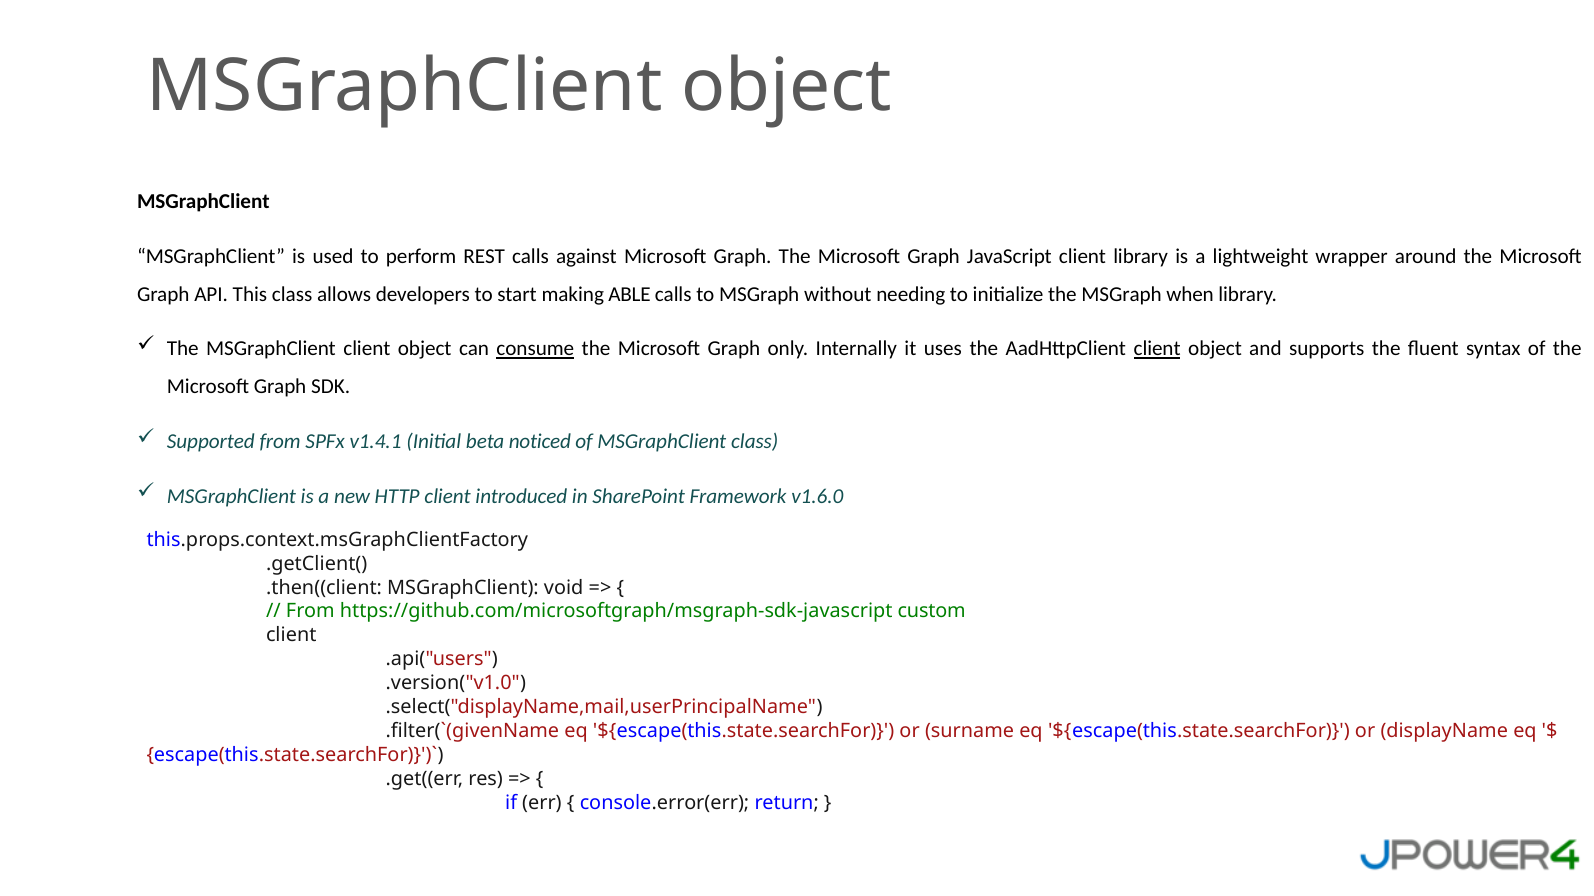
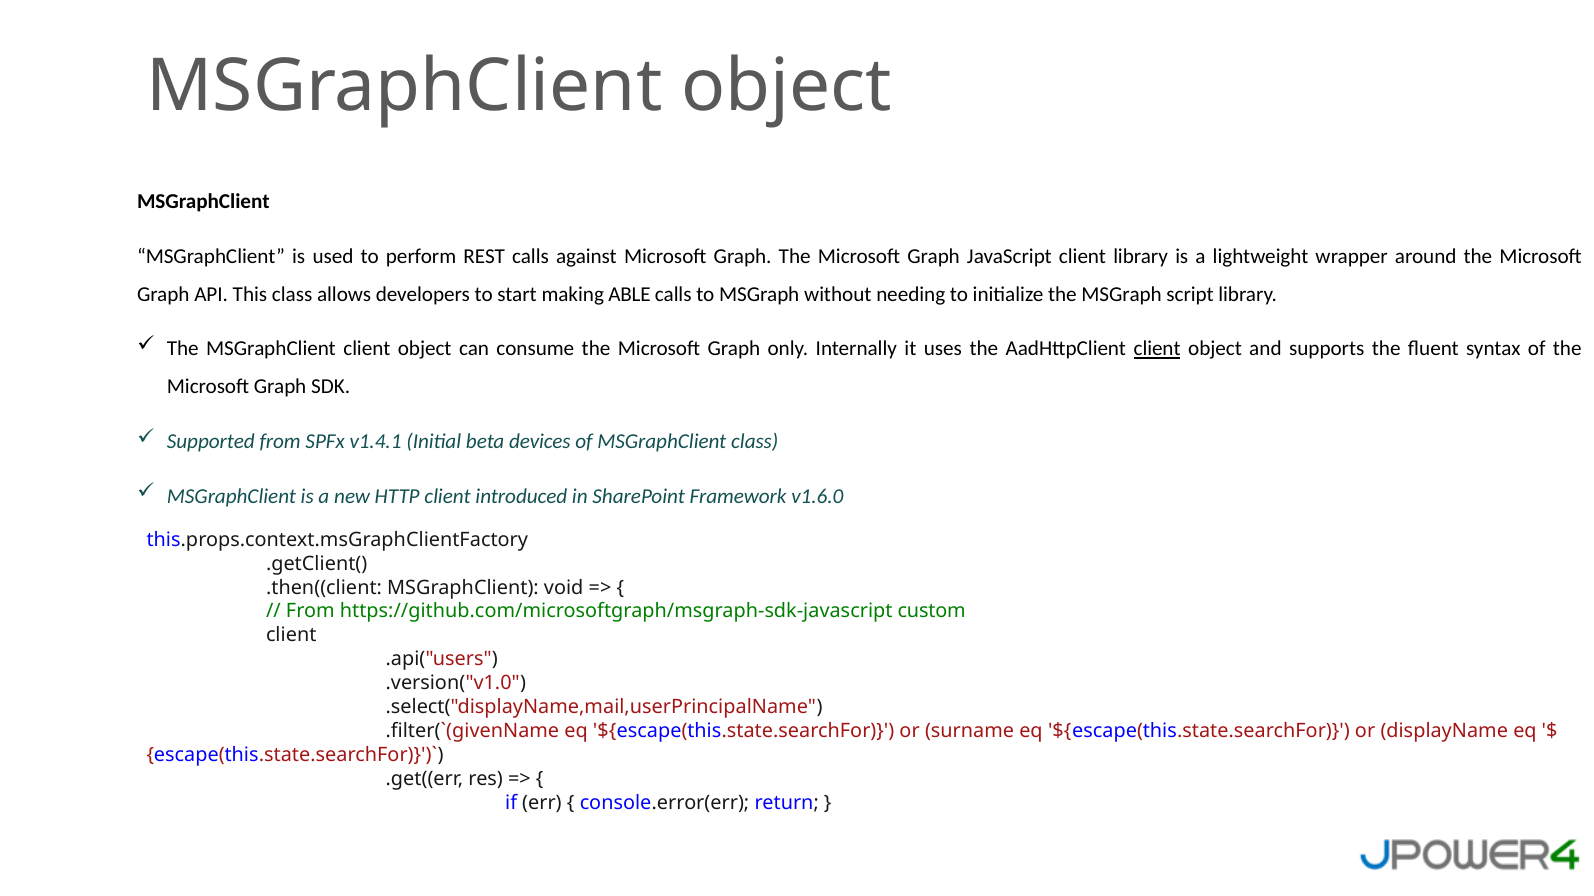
when: when -> script
consume underline: present -> none
noticed: noticed -> devices
